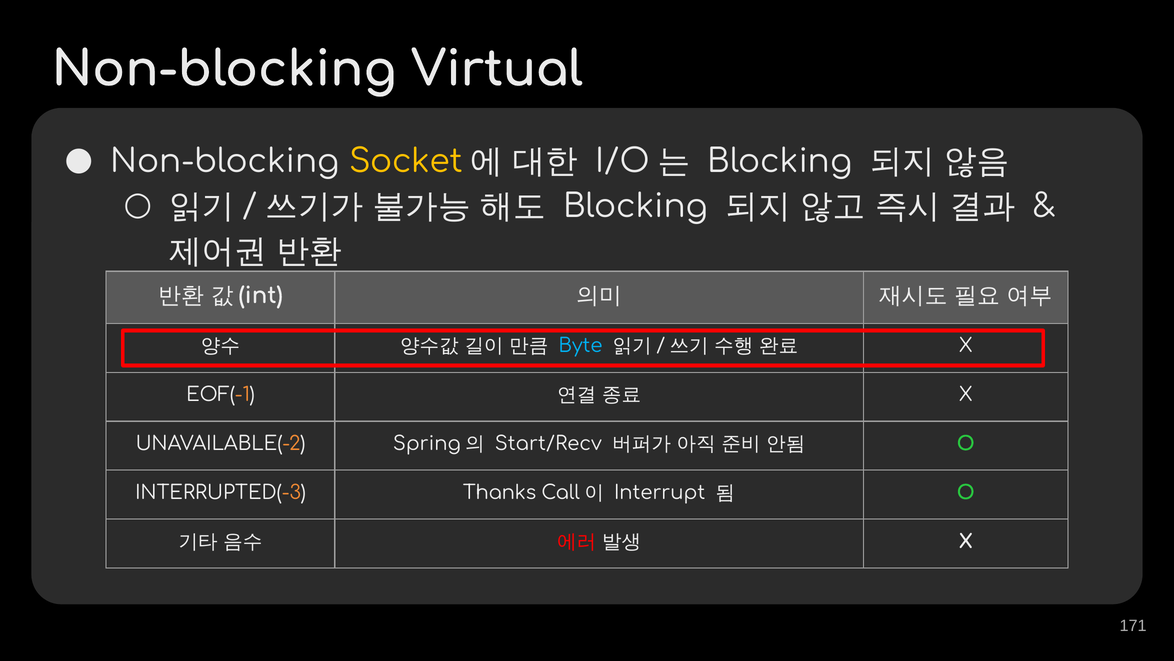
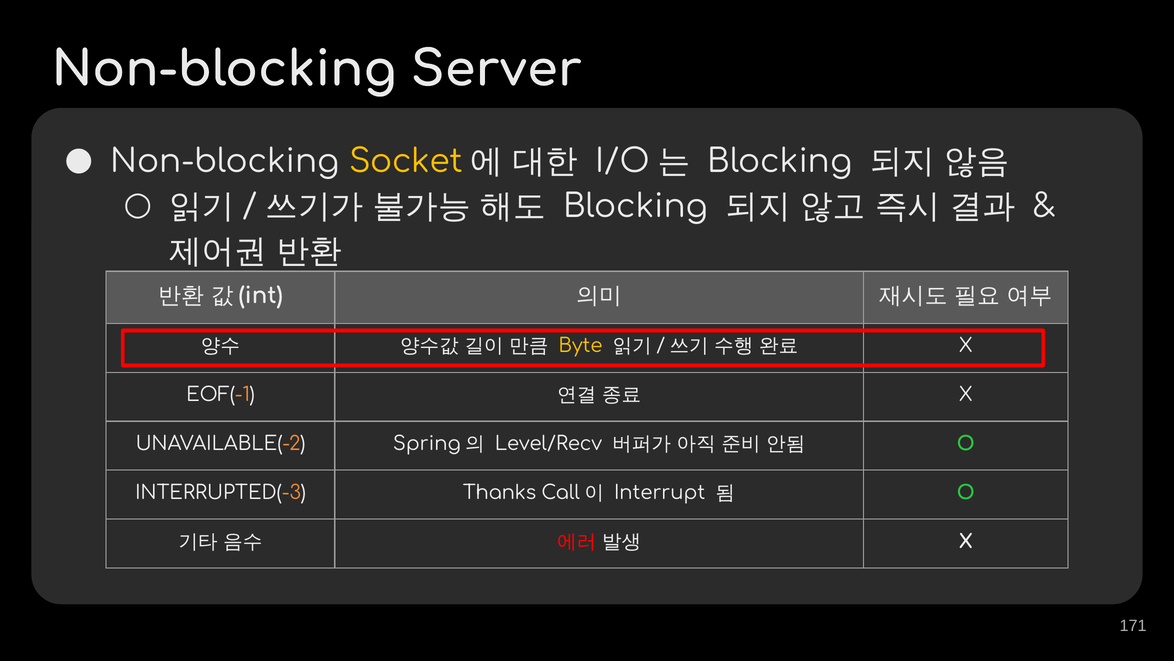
Virtual: Virtual -> Server
Byte colour: light blue -> yellow
Start/Recv: Start/Recv -> Level/Recv
